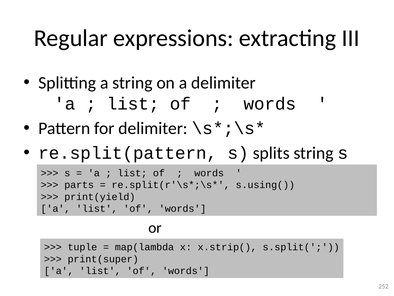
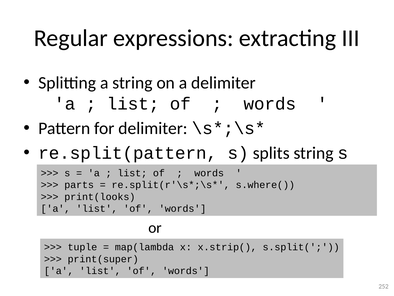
s.using(: s.using( -> s.where(
print(yield: print(yield -> print(looks
